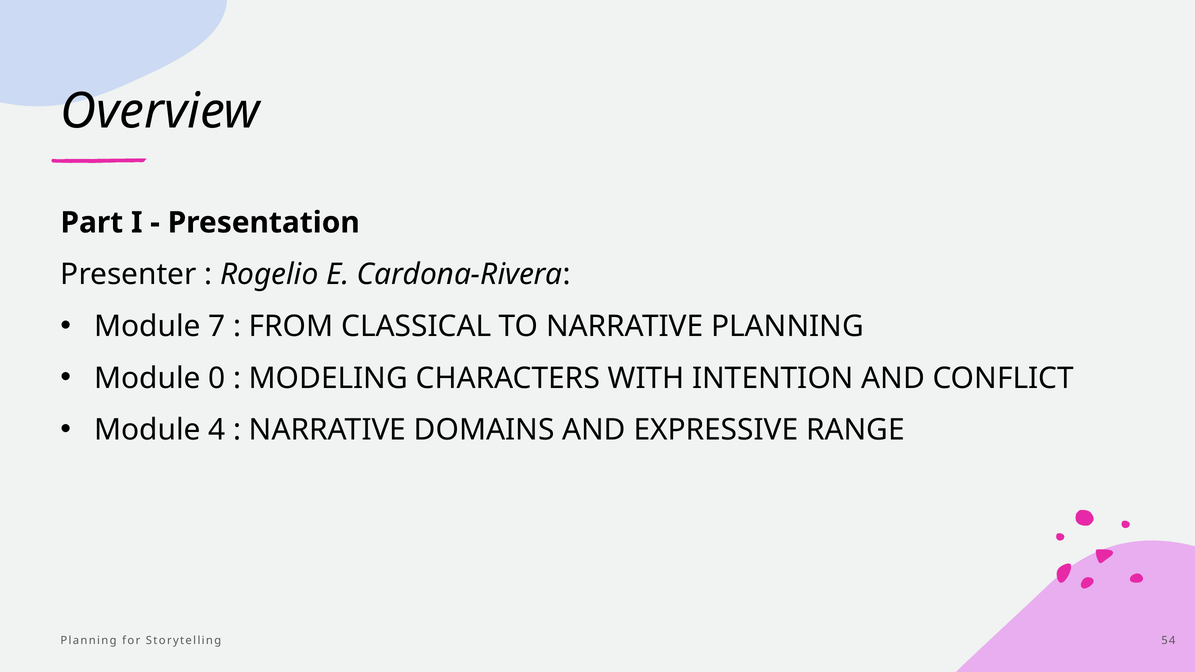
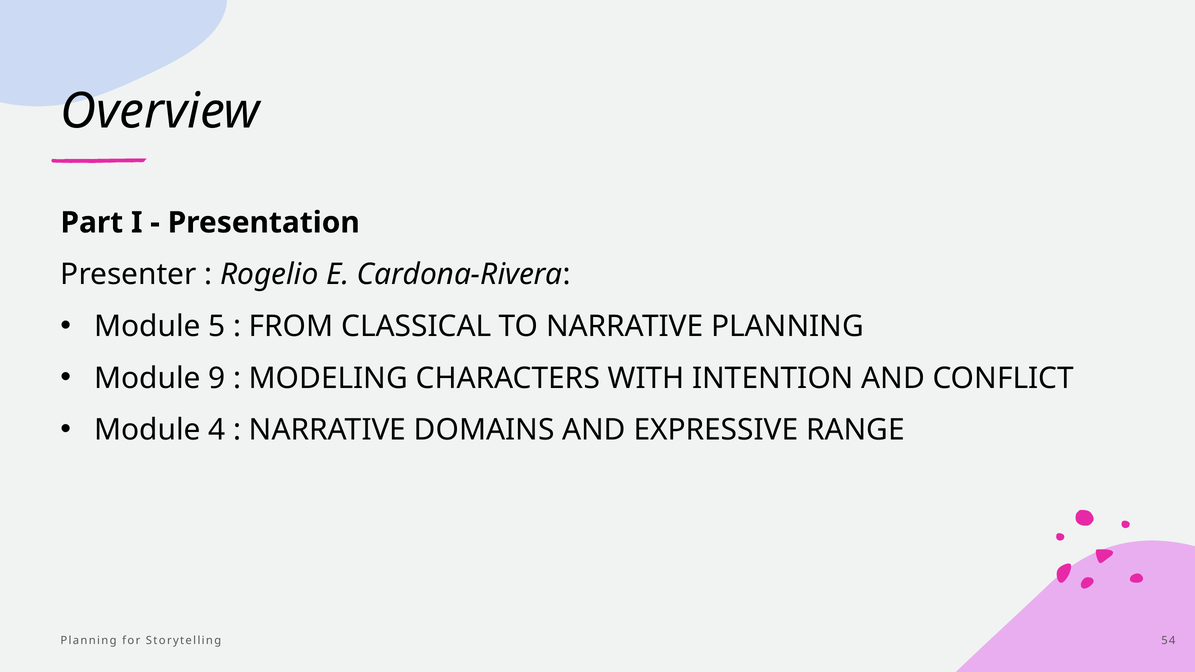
7: 7 -> 5
0: 0 -> 9
